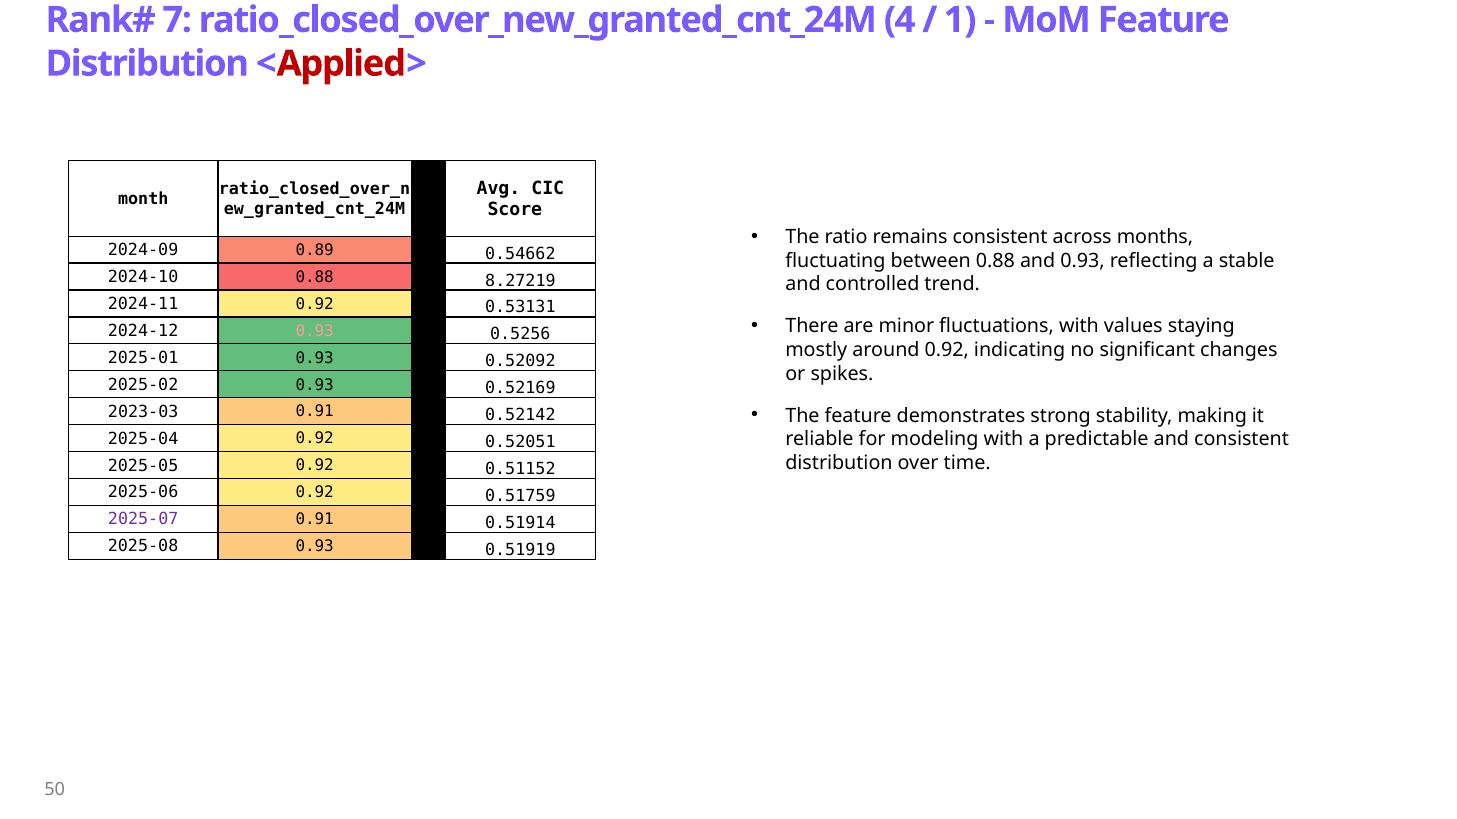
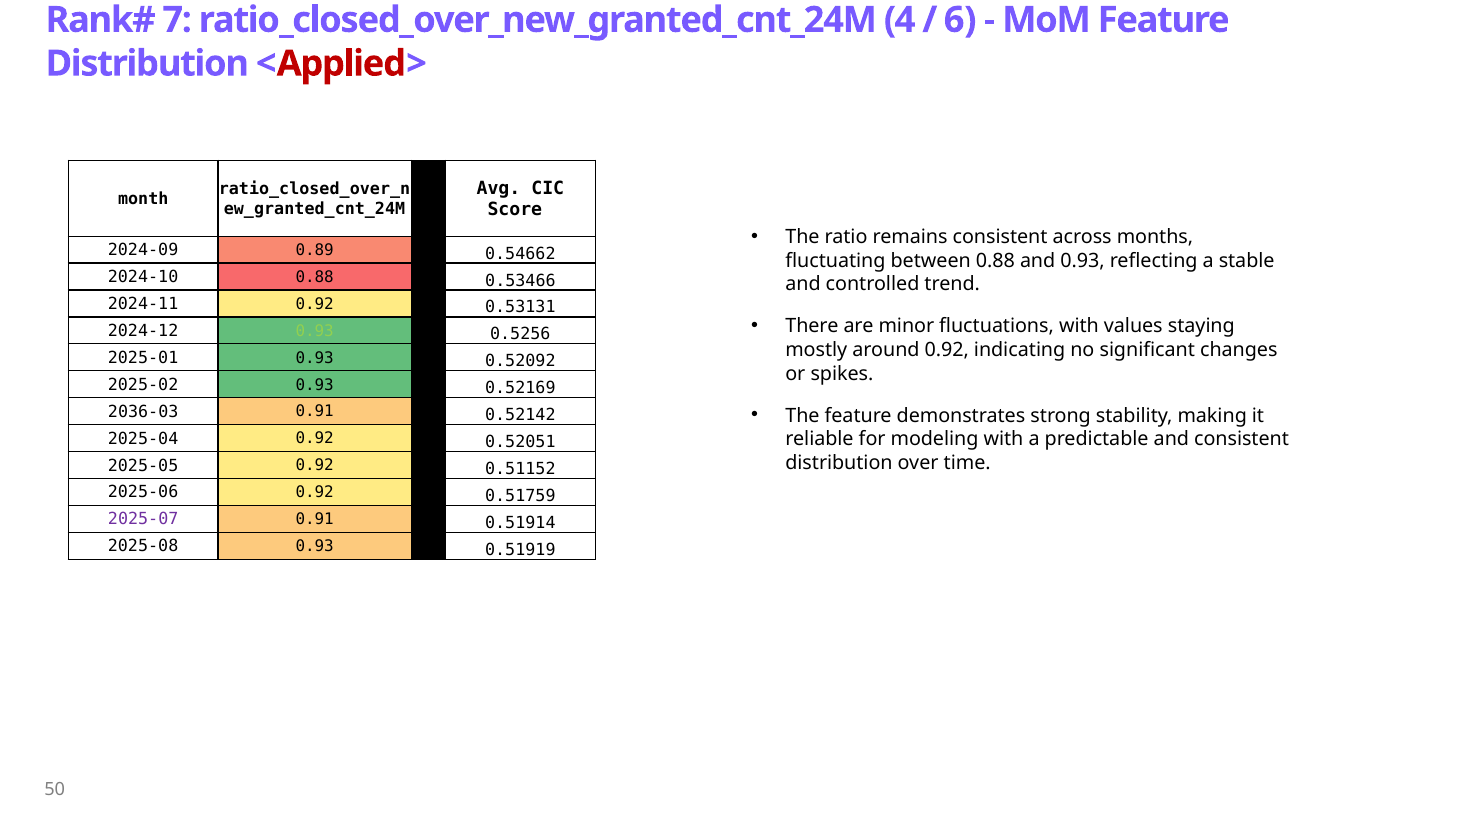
1: 1 -> 6
8.27219: 8.27219 -> 0.53466
0.93 at (315, 331) colour: pink -> light green
2023-03: 2023-03 -> 2036-03
